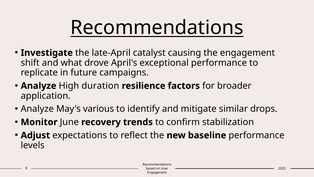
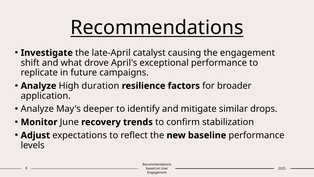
various: various -> deeper
